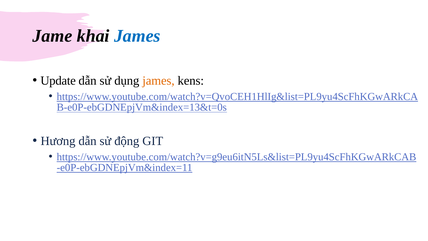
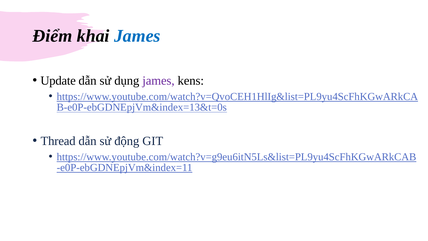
Jame: Jame -> Điểm
james at (158, 81) colour: orange -> purple
Hương: Hương -> Thread
